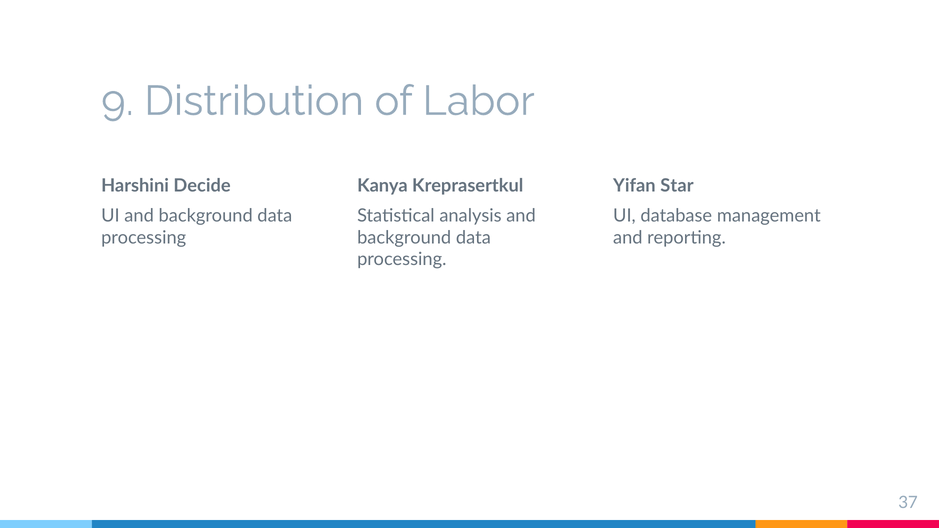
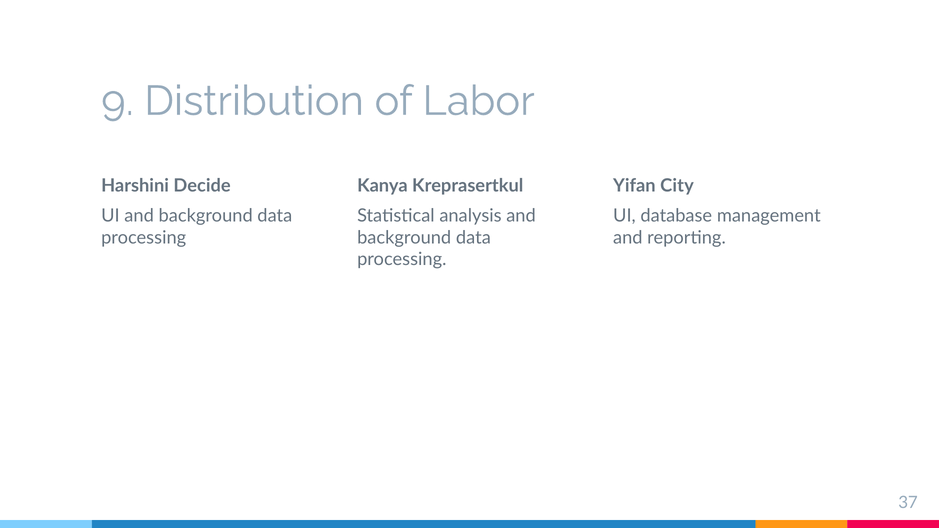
Star: Star -> City
